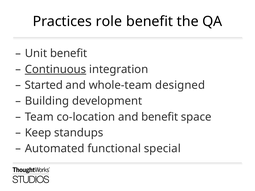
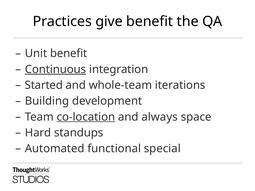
role: role -> give
designed: designed -> iterations
co-location underline: none -> present
and benefit: benefit -> always
Keep: Keep -> Hard
